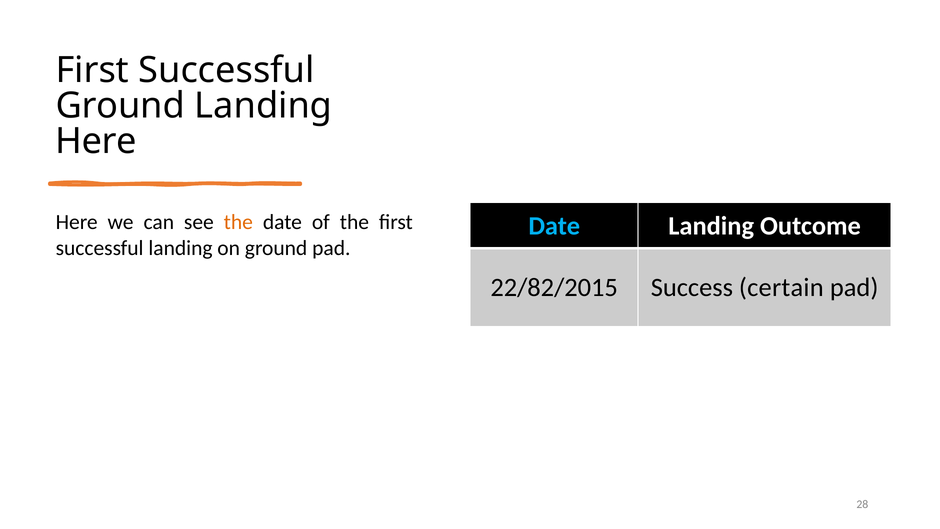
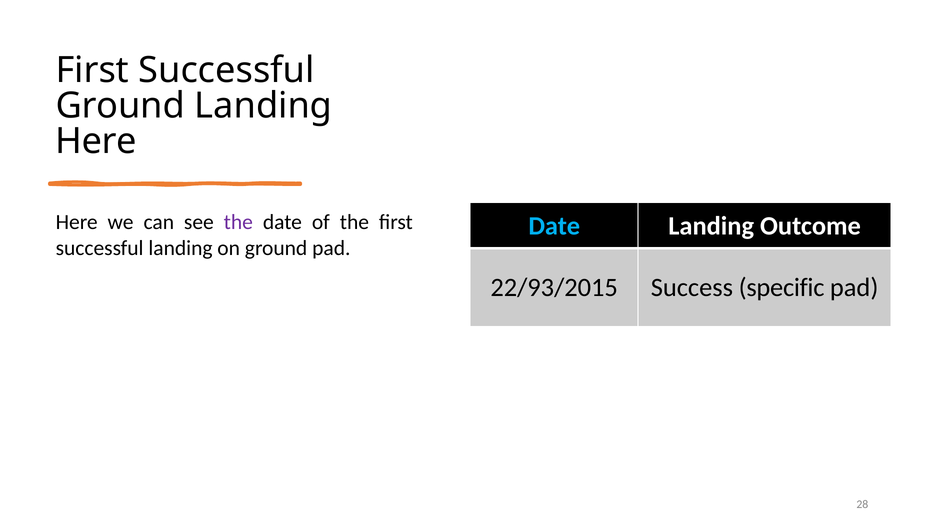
the at (238, 222) colour: orange -> purple
22/82/2015: 22/82/2015 -> 22/93/2015
certain: certain -> specific
